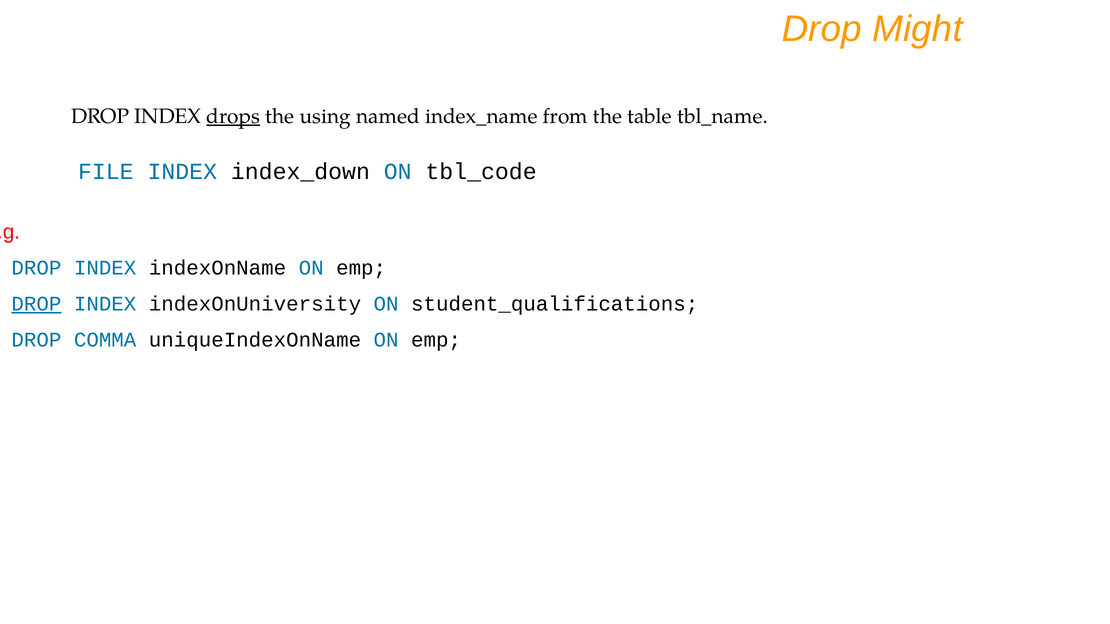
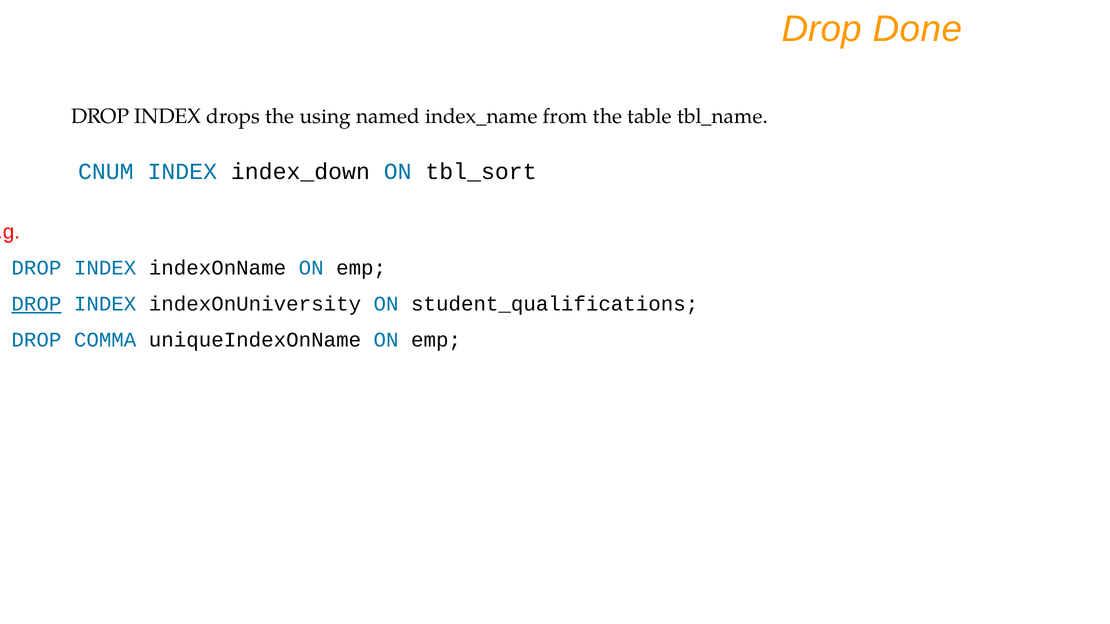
Might: Might -> Done
drops underline: present -> none
FILE: FILE -> CNUM
tbl_code: tbl_code -> tbl_sort
